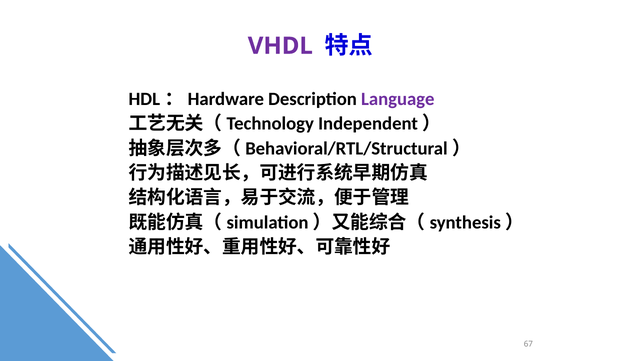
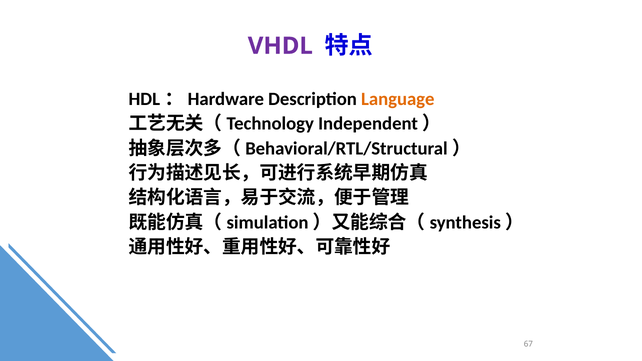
Language colour: purple -> orange
